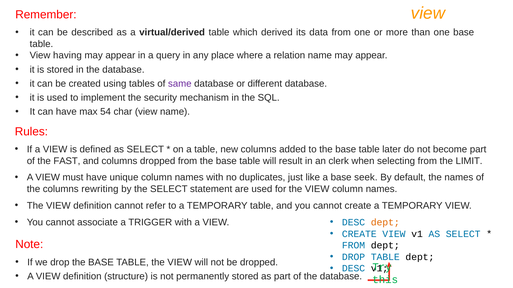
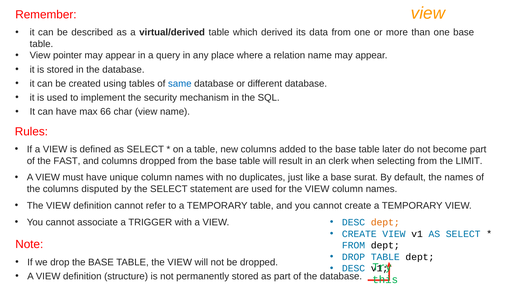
having: having -> pointer
same colour: purple -> blue
54: 54 -> 66
seek: seek -> surat
rewriting: rewriting -> disputed
